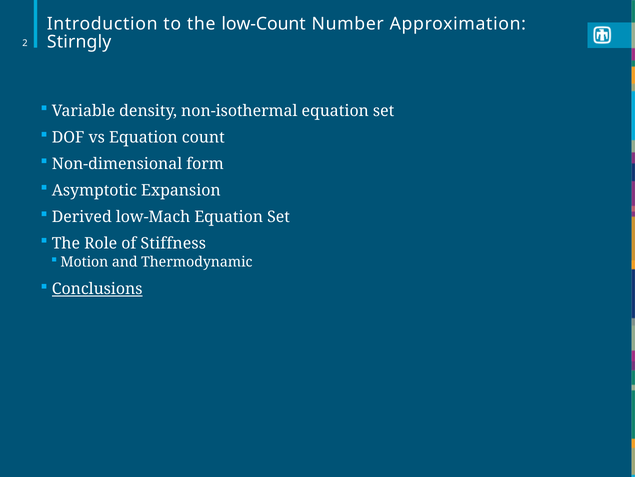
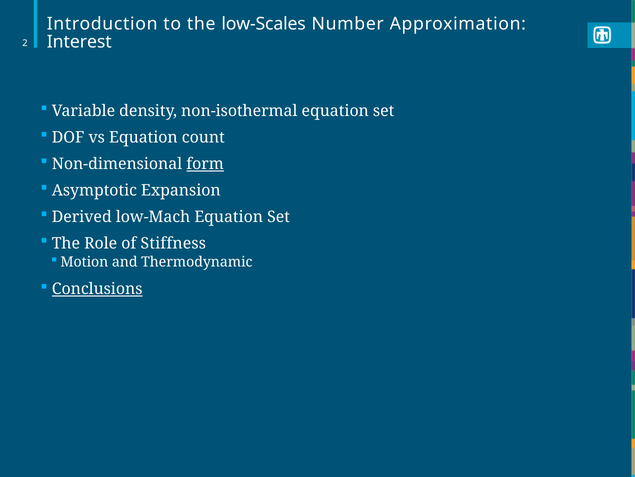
low-Count: low-Count -> low-Scales
Stirngly: Stirngly -> Interest
form underline: none -> present
